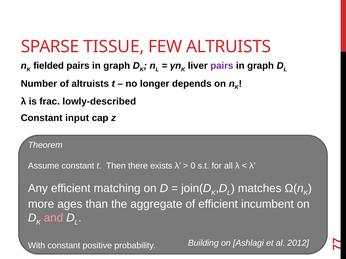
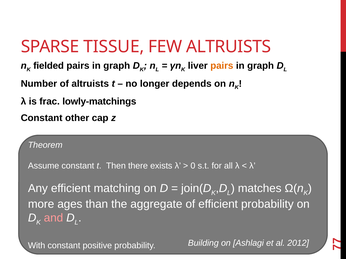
pairs at (222, 66) colour: purple -> orange
lowly-described: lowly-described -> lowly-matchings
input: input -> other
efficient incumbent: incumbent -> probability
